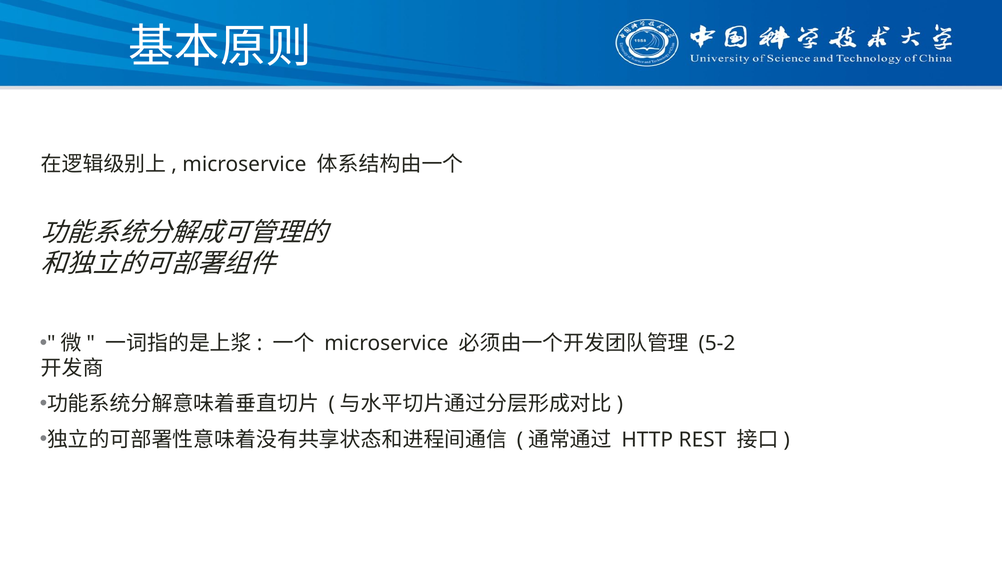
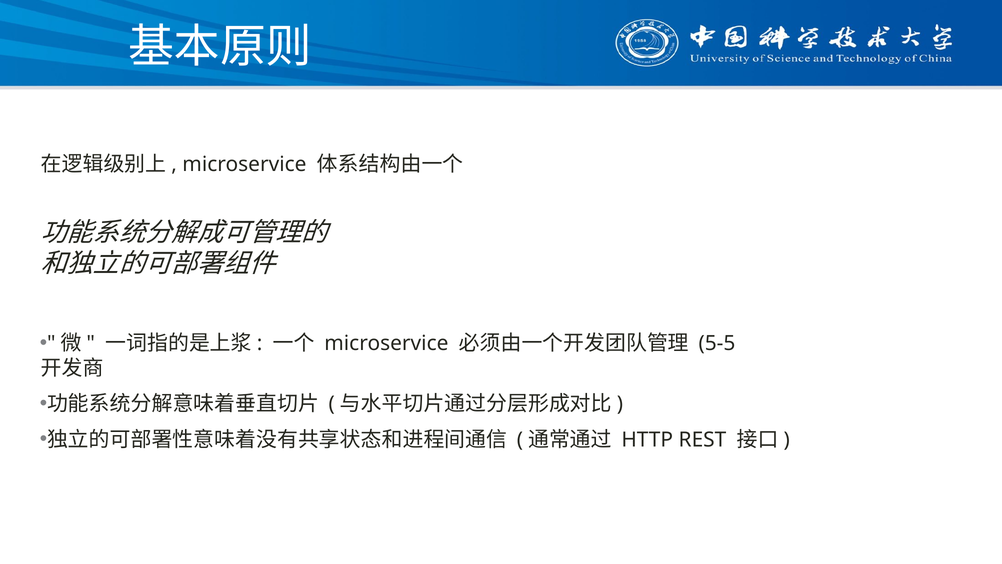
5-2: 5-2 -> 5-5
